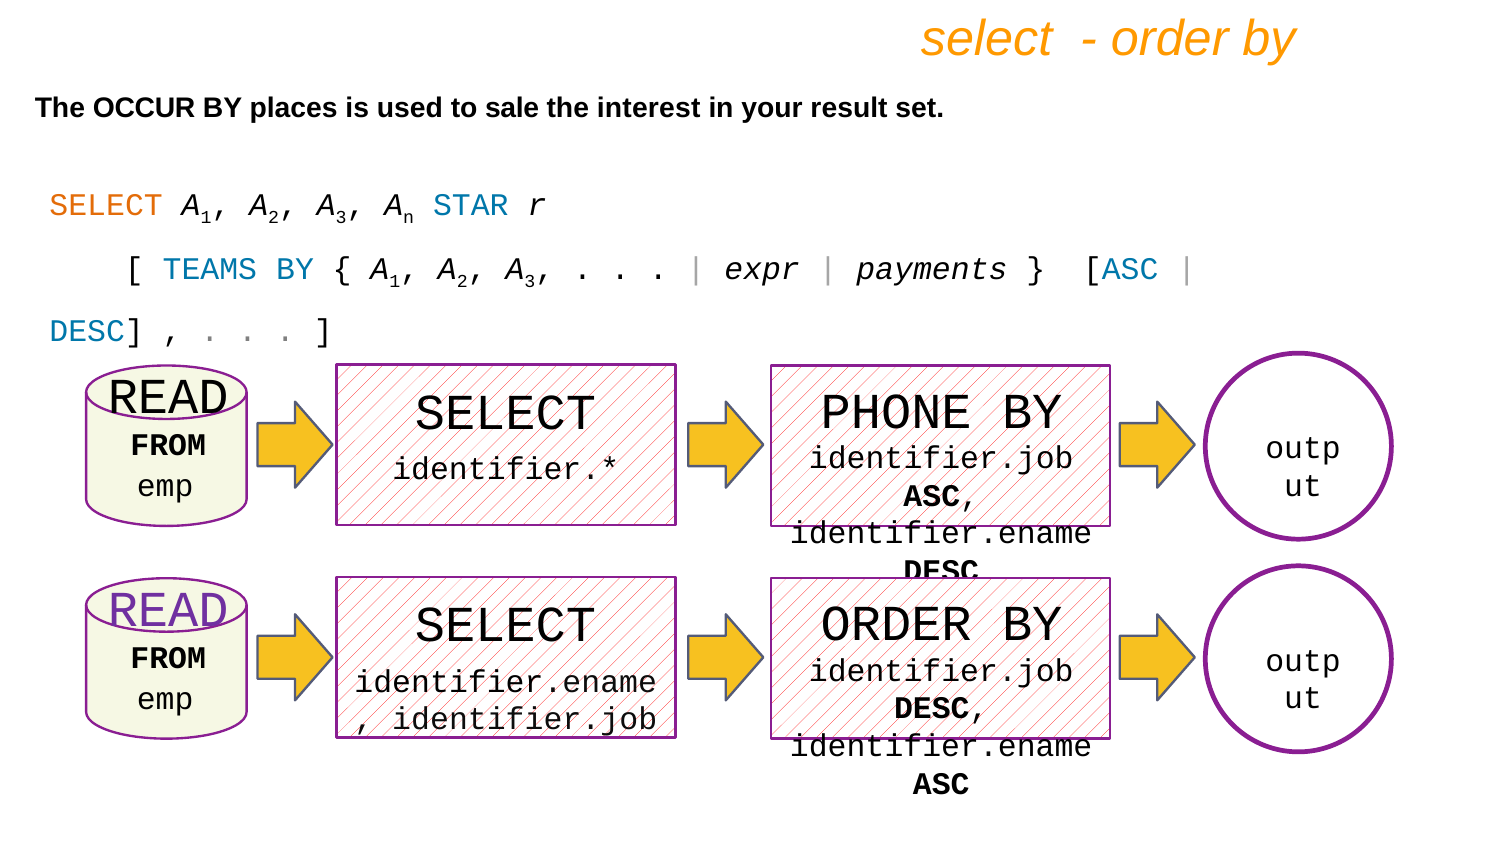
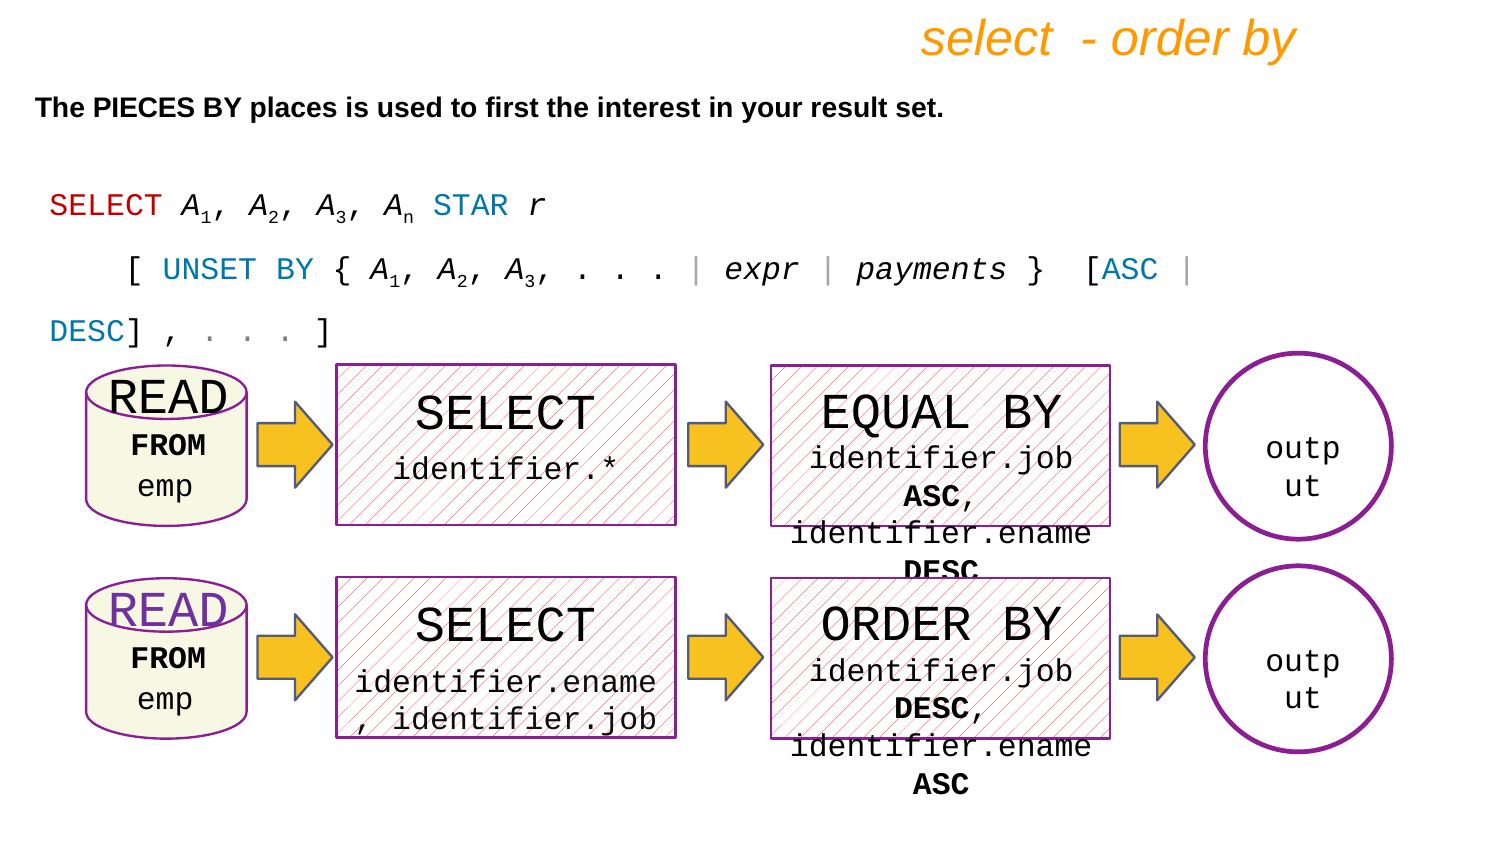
OCCUR: OCCUR -> PIECES
sale: sale -> first
SELECT at (106, 205) colour: orange -> red
TEAMS: TEAMS -> UNSET
PHONE: PHONE -> EQUAL
